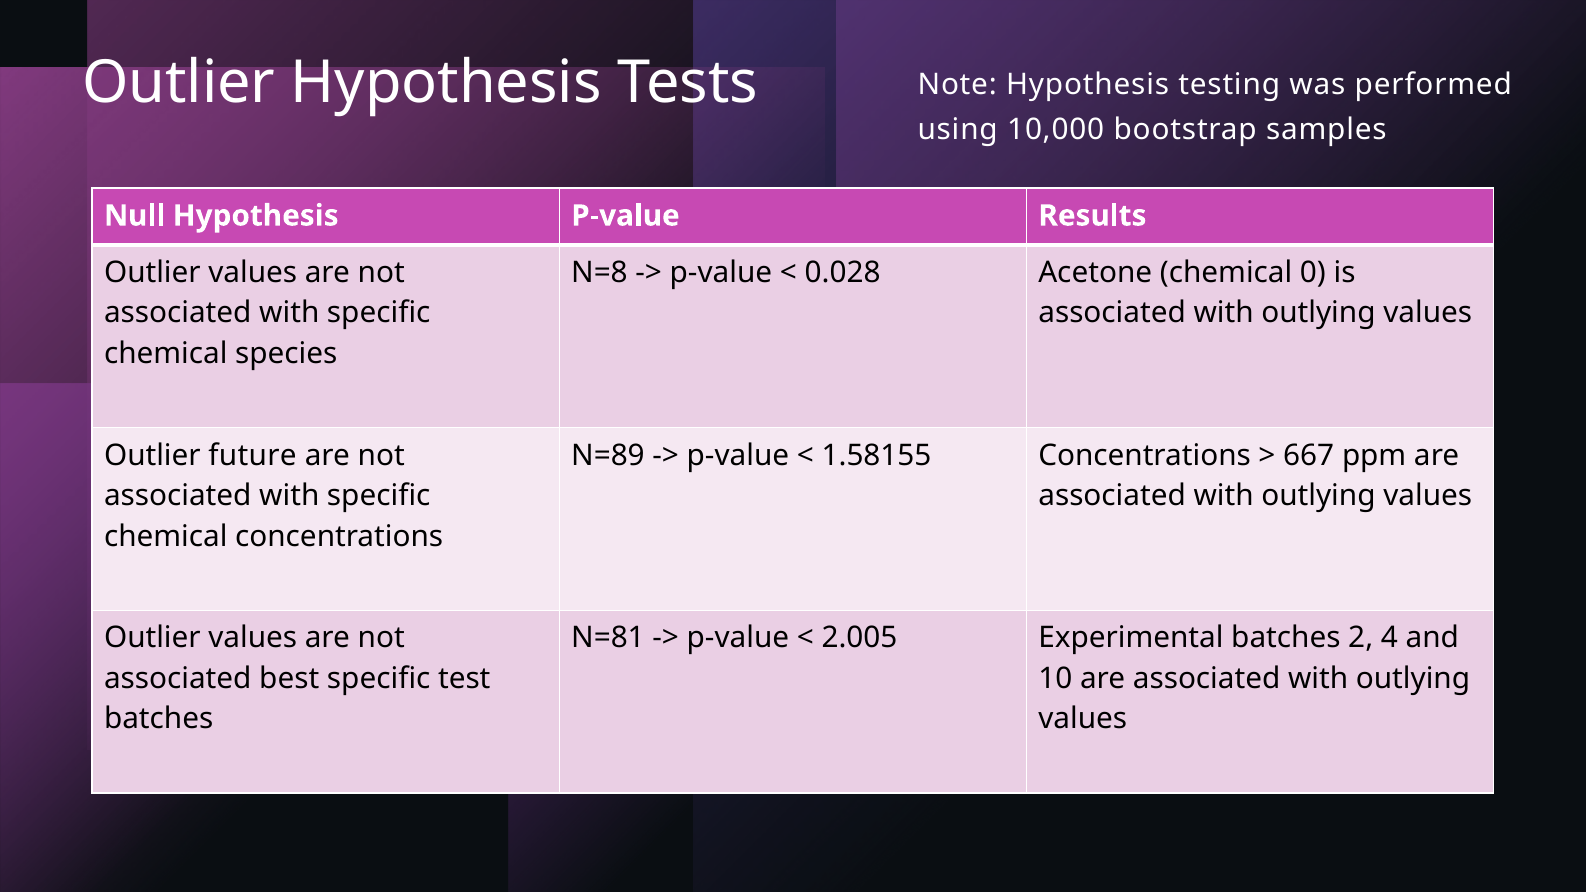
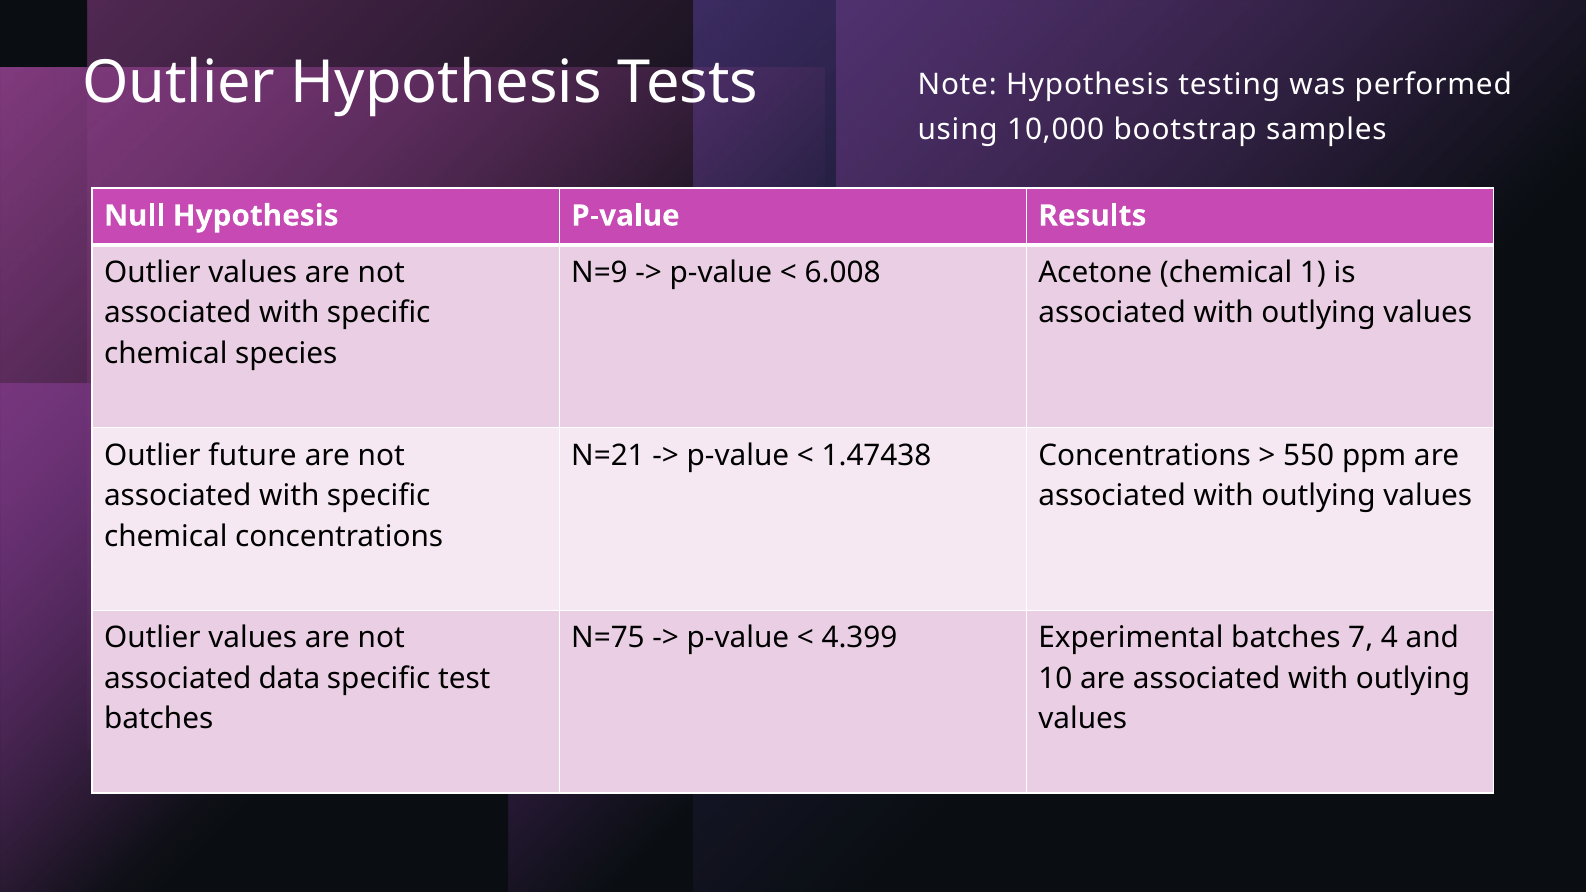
N=8: N=8 -> N=9
0.028: 0.028 -> 6.008
0: 0 -> 1
N=89: N=89 -> N=21
1.58155: 1.58155 -> 1.47438
667: 667 -> 550
N=81: N=81 -> N=75
2.005: 2.005 -> 4.399
2: 2 -> 7
best: best -> data
